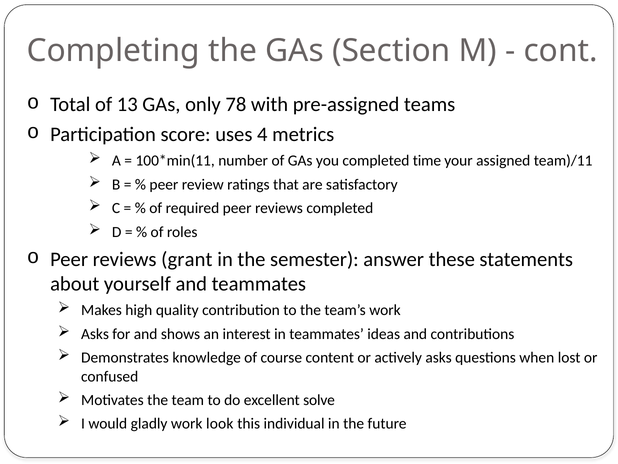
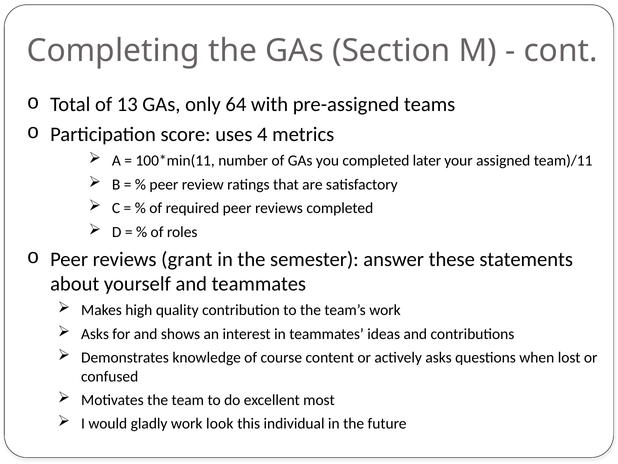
78: 78 -> 64
time: time -> later
solve: solve -> most
